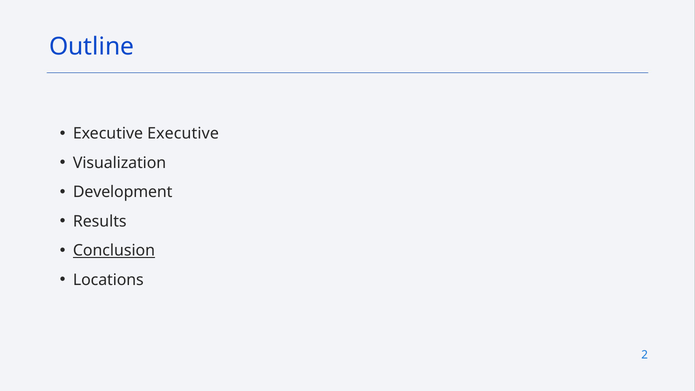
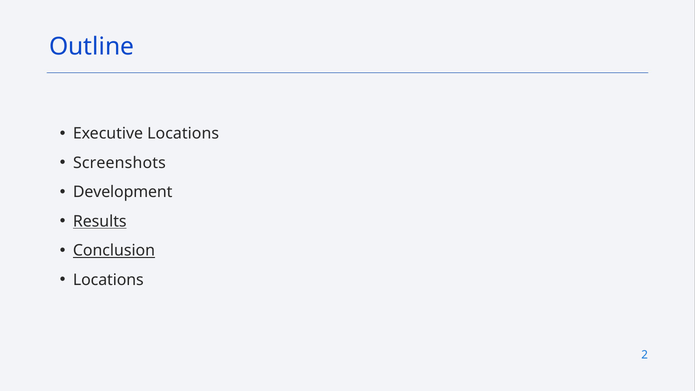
Executive Executive: Executive -> Locations
Visualization: Visualization -> Screenshots
Results underline: none -> present
